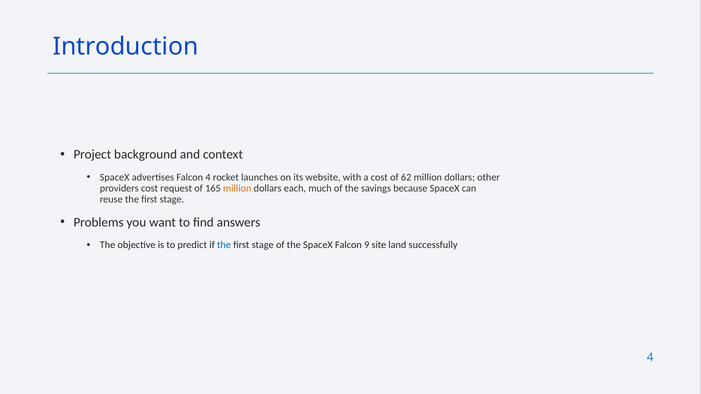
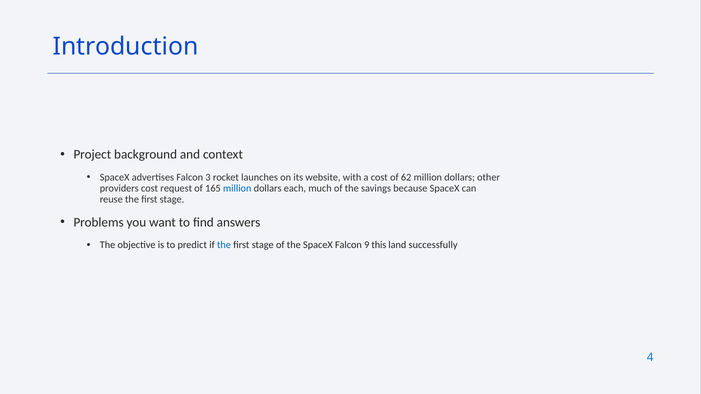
Falcon 4: 4 -> 3
million at (237, 189) colour: orange -> blue
site: site -> this
